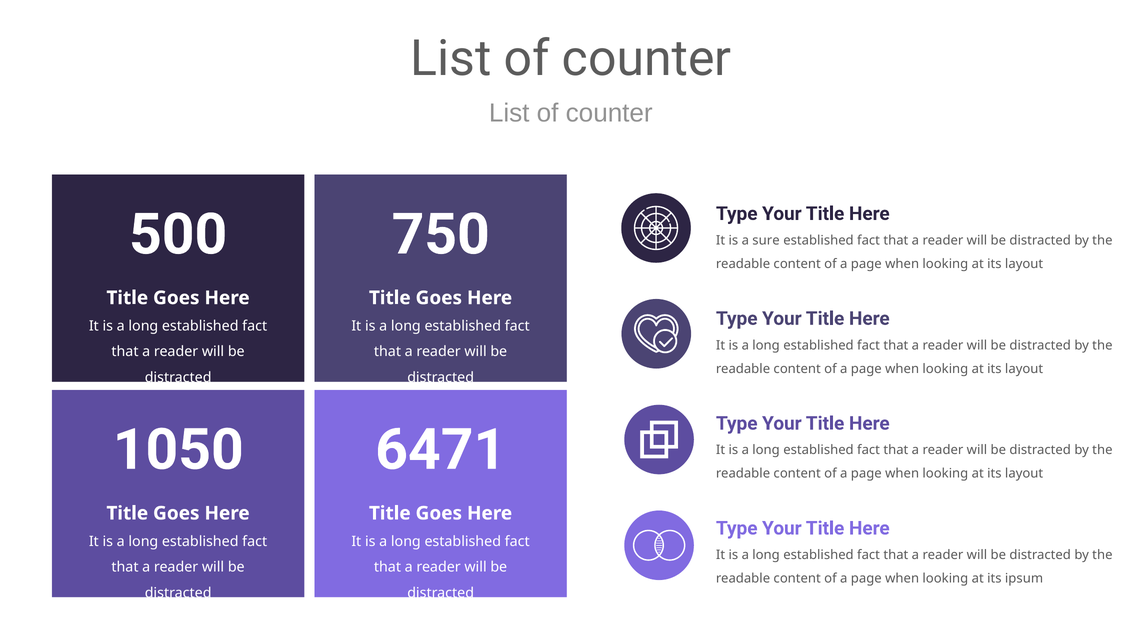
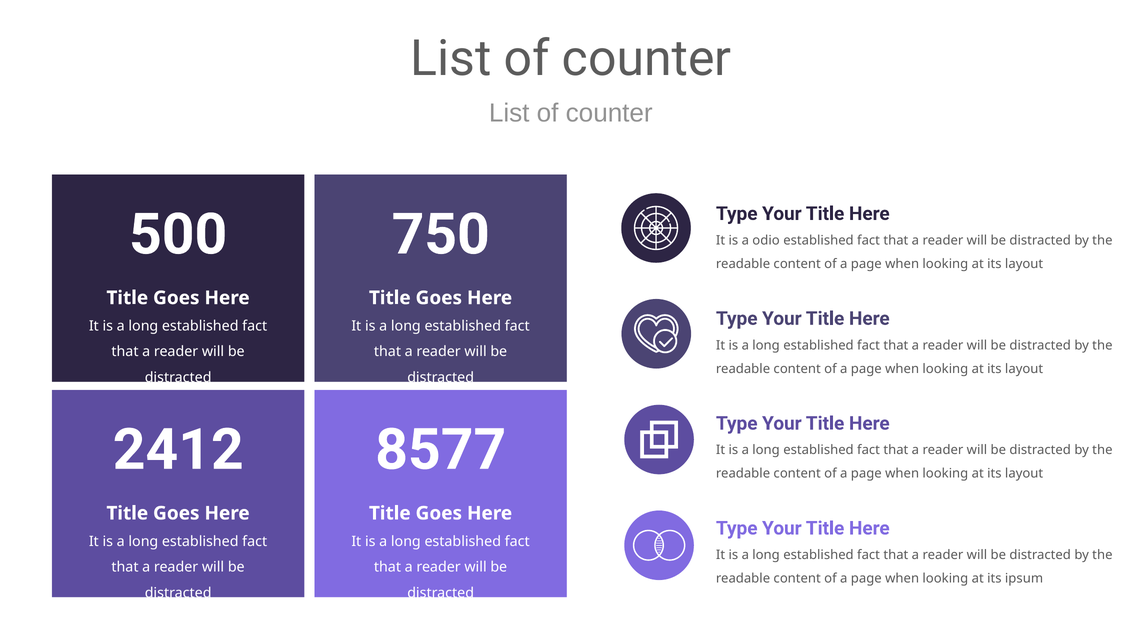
sure: sure -> odio
1050: 1050 -> 2412
6471: 6471 -> 8577
